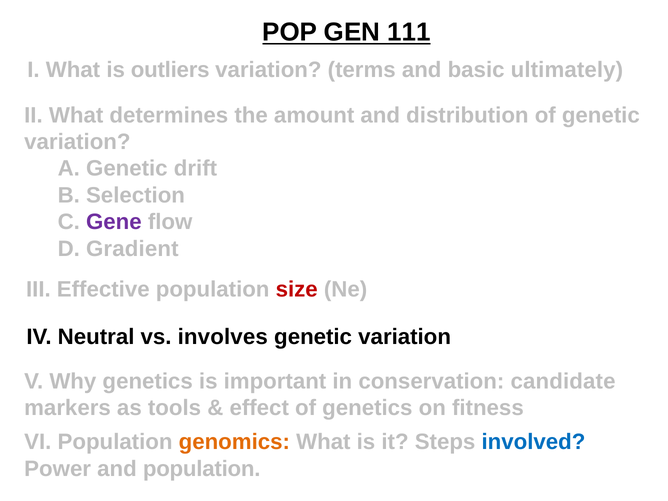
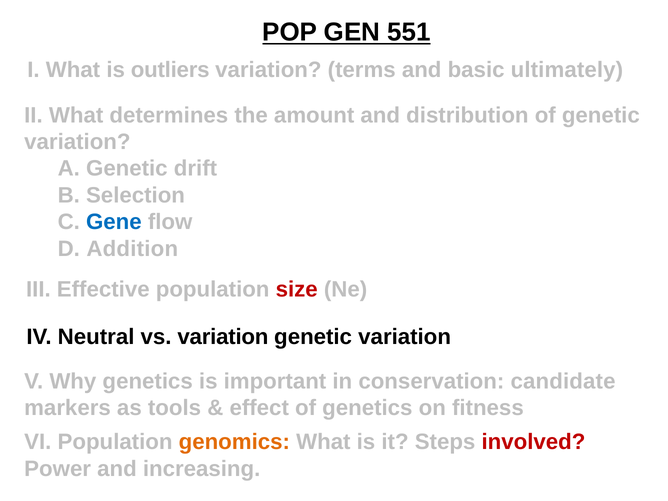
111: 111 -> 551
Gene colour: purple -> blue
Gradient: Gradient -> Addition
vs involves: involves -> variation
involved colour: blue -> red
and population: population -> increasing
